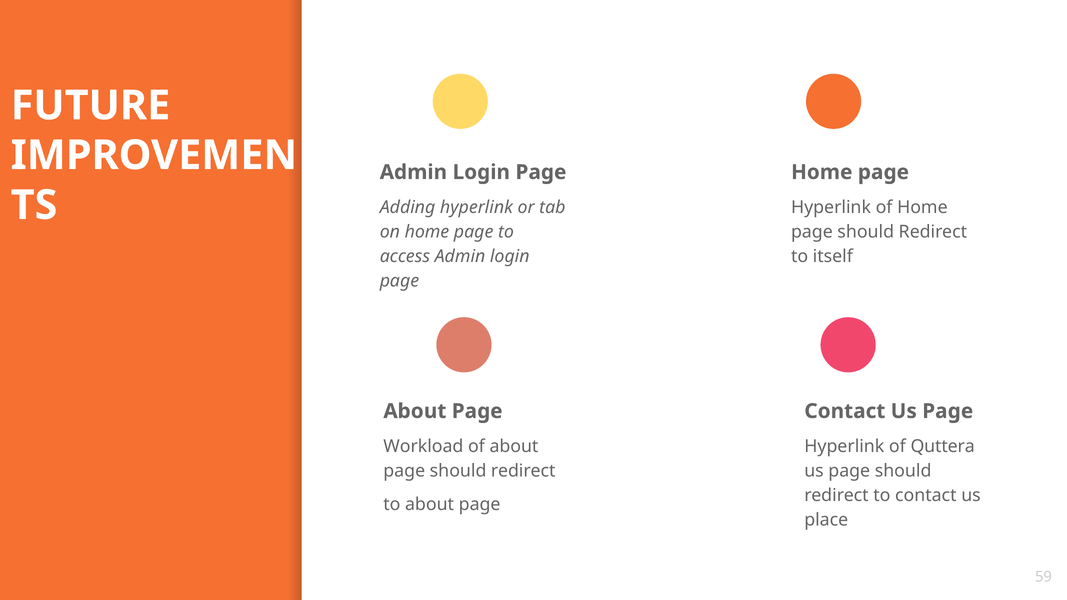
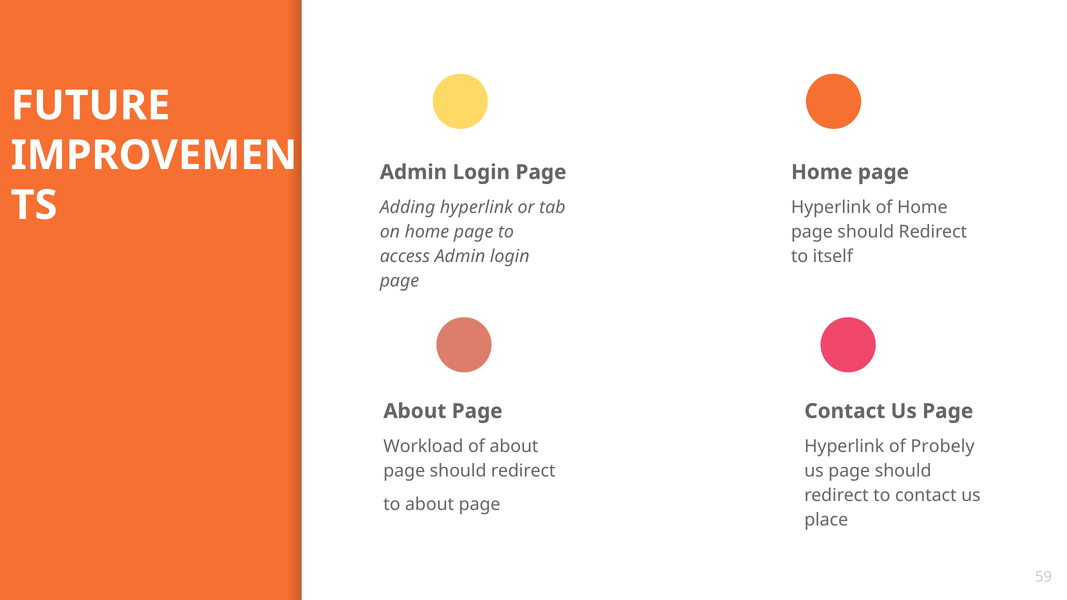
Quttera: Quttera -> Probely
